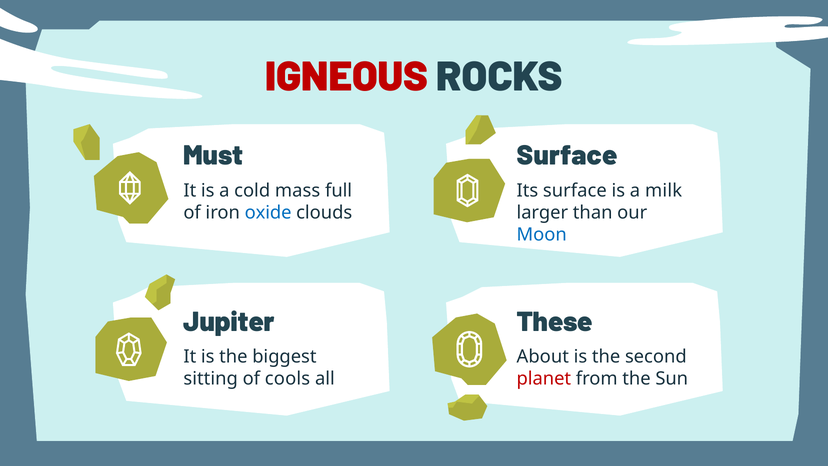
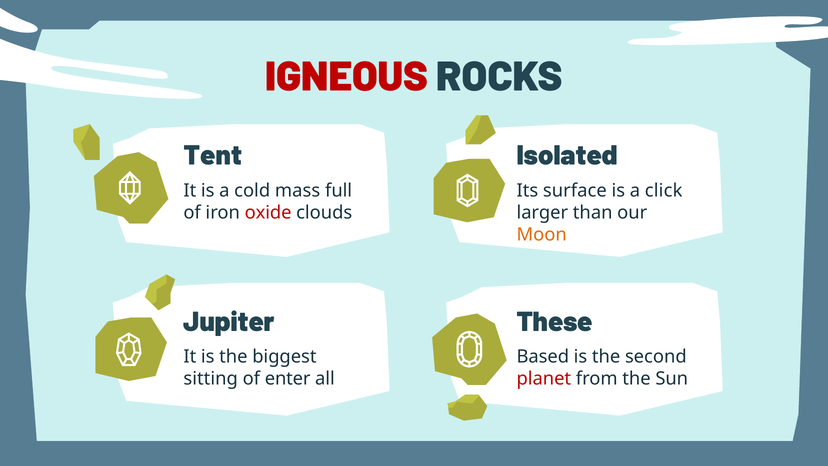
Must: Must -> Tent
Surface at (567, 156): Surface -> Isolated
milk: milk -> click
oxide colour: blue -> red
Moon colour: blue -> orange
About: About -> Based
cools: cools -> enter
